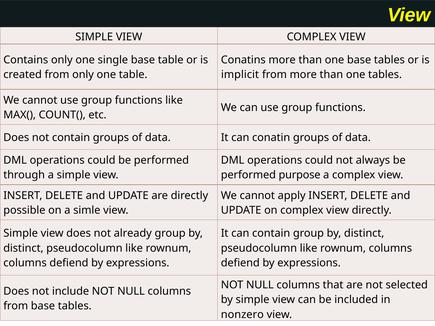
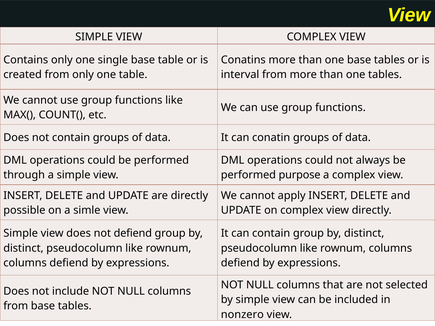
implicit: implicit -> interval
not already: already -> defiend
